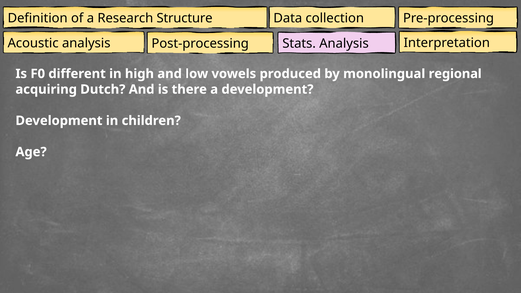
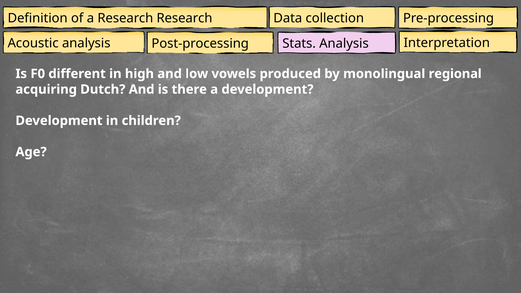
Research Structure: Structure -> Research
